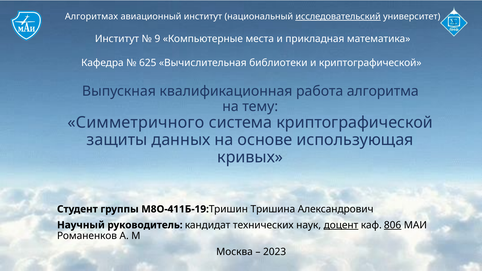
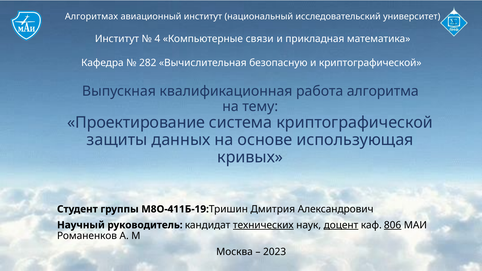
исследовательский underline: present -> none
9: 9 -> 4
места: места -> связи
625: 625 -> 282
библиотеки: библиотеки -> безопасную
Симметричного: Симметричного -> Проектирование
Тришина: Тришина -> Дмитрия
технических underline: none -> present
